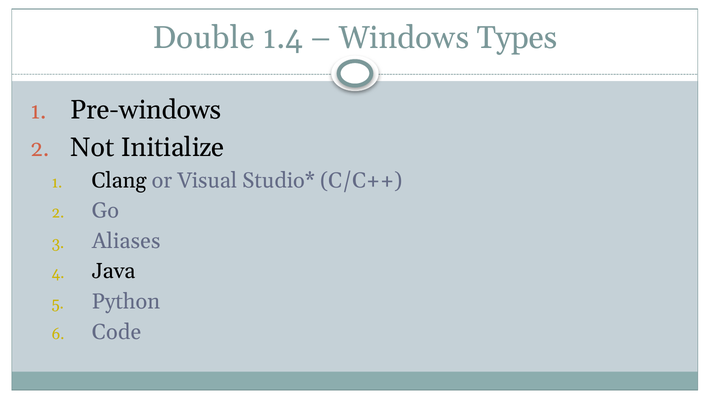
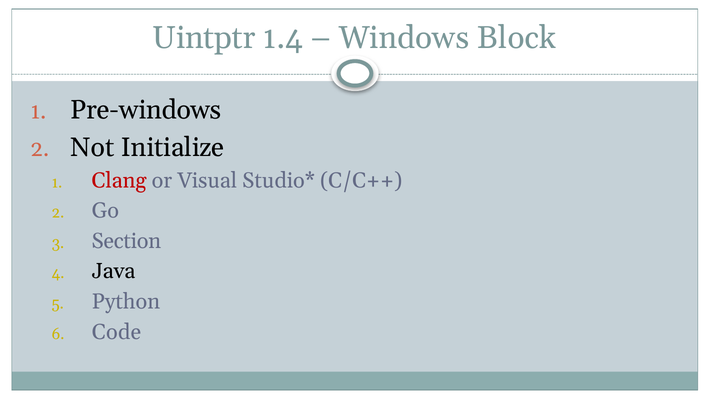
Double: Double -> Uintptr
Types: Types -> Block
Clang colour: black -> red
Aliases: Aliases -> Section
